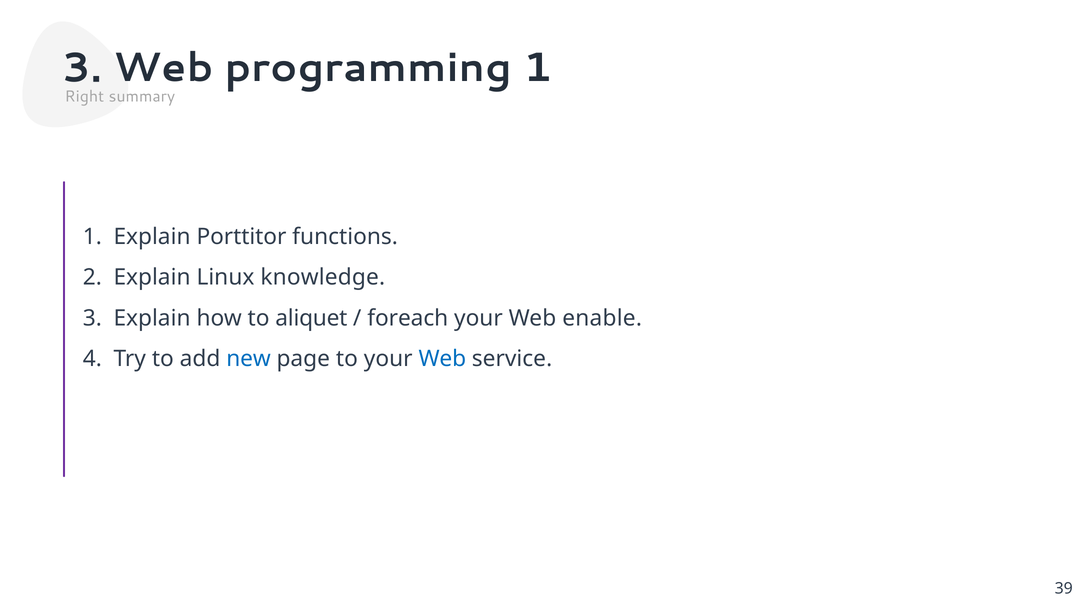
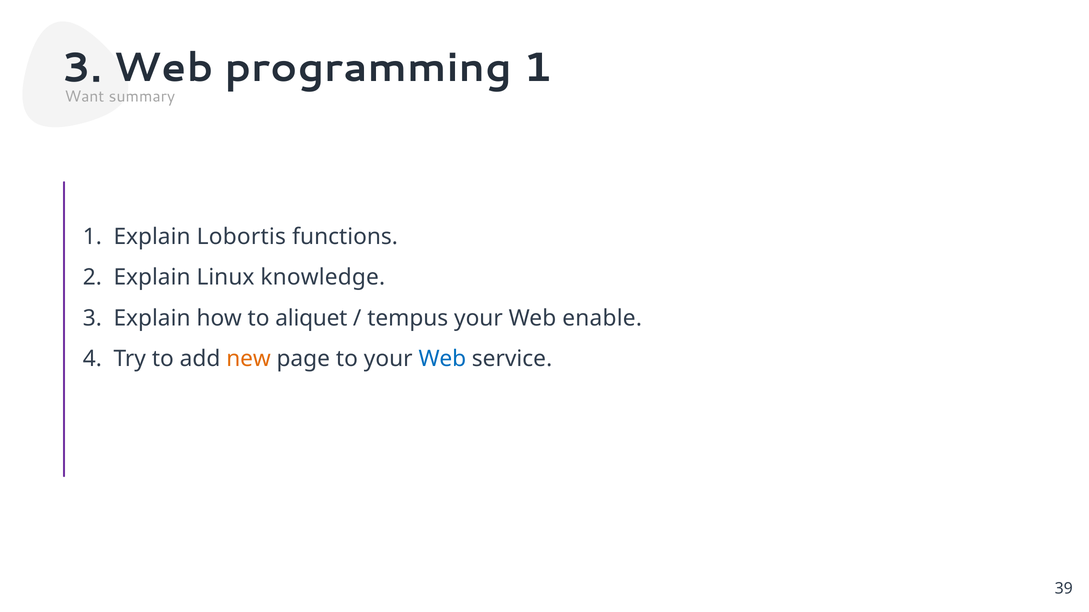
Right: Right -> Want
Porttitor: Porttitor -> Lobortis
foreach: foreach -> tempus
new colour: blue -> orange
